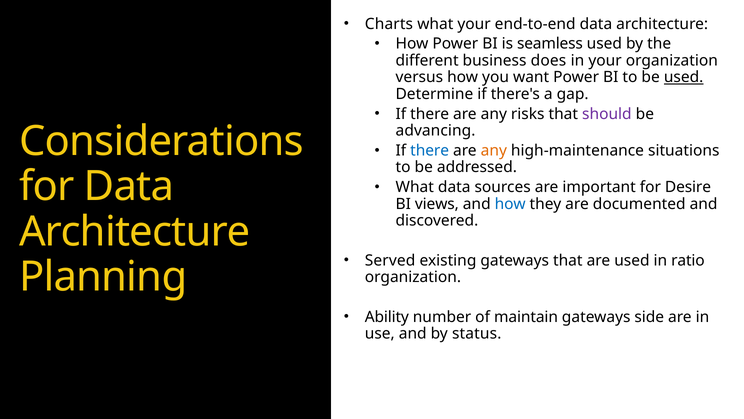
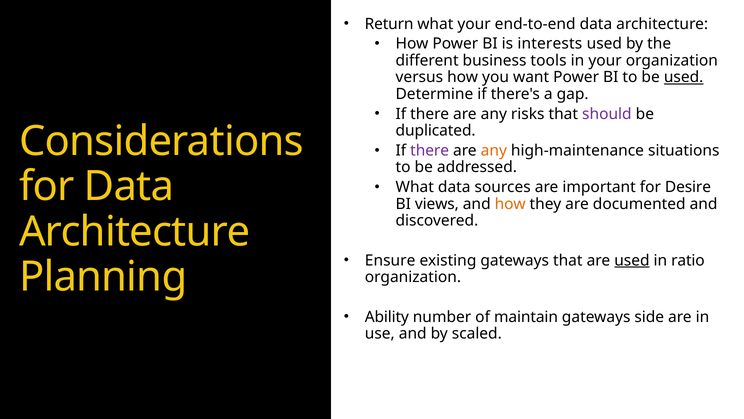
Charts: Charts -> Return
seamless: seamless -> interests
does: does -> tools
advancing: advancing -> duplicated
there at (430, 150) colour: blue -> purple
how at (510, 204) colour: blue -> orange
Served: Served -> Ensure
used at (632, 260) underline: none -> present
status: status -> scaled
